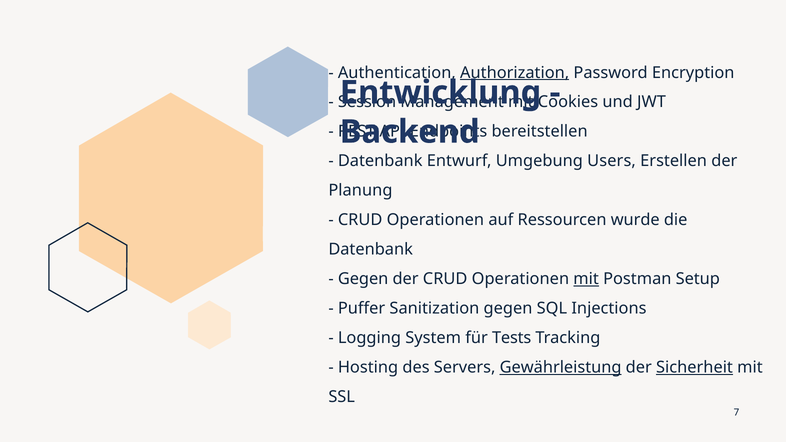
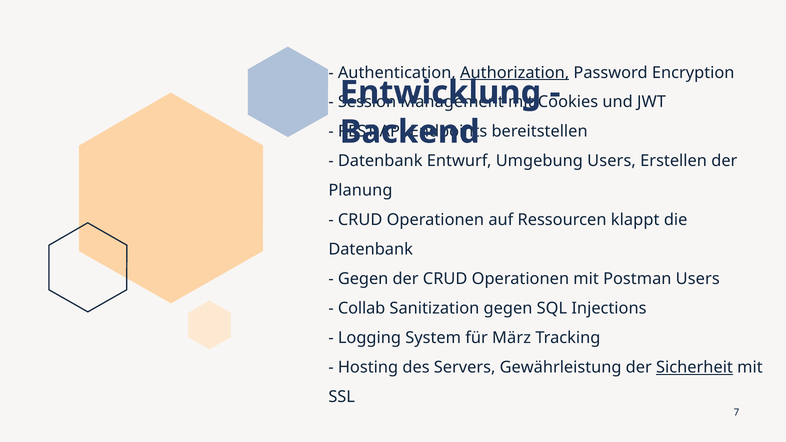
wurde: wurde -> klappt
mit at (586, 279) underline: present -> none
Postman Setup: Setup -> Users
Puffer: Puffer -> Collab
Tests: Tests -> März
Gewährleistung underline: present -> none
